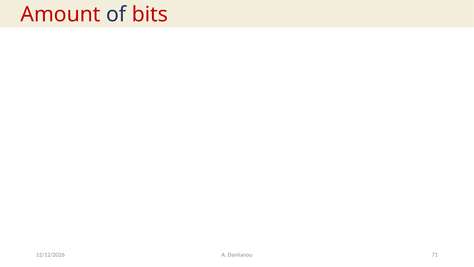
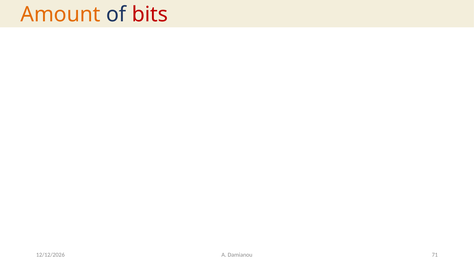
Amount colour: red -> orange
